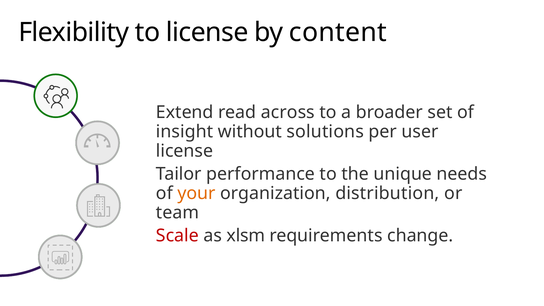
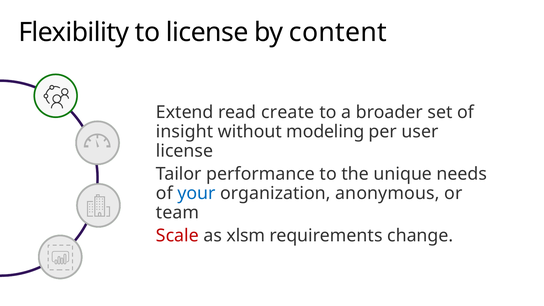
across: across -> create
solutions: solutions -> modeling
your colour: orange -> blue
distribution: distribution -> anonymous
